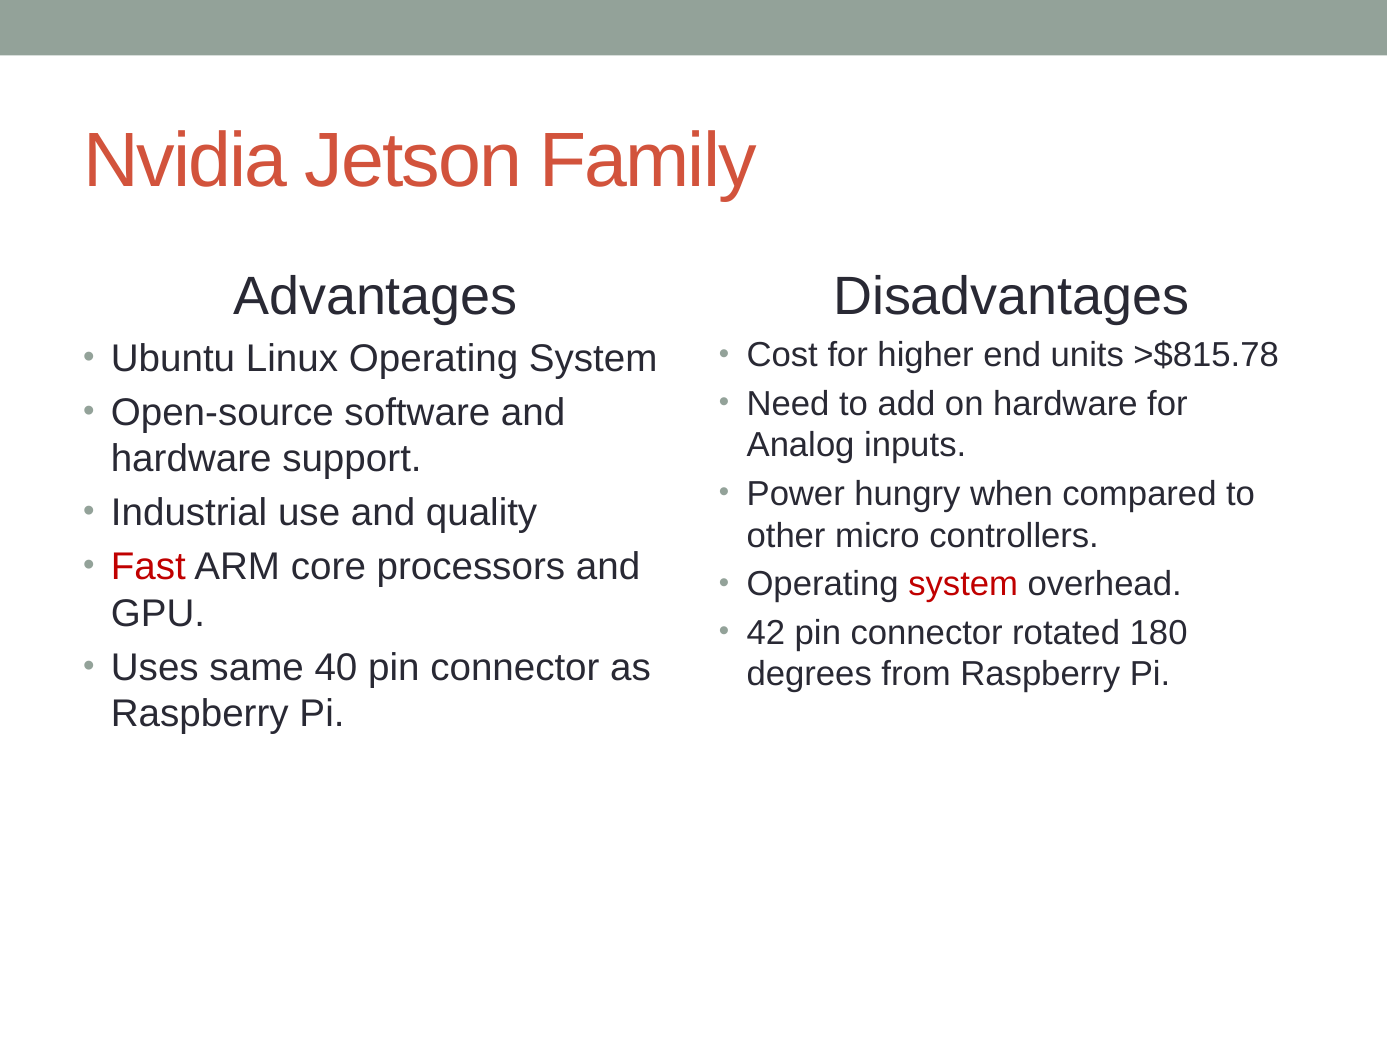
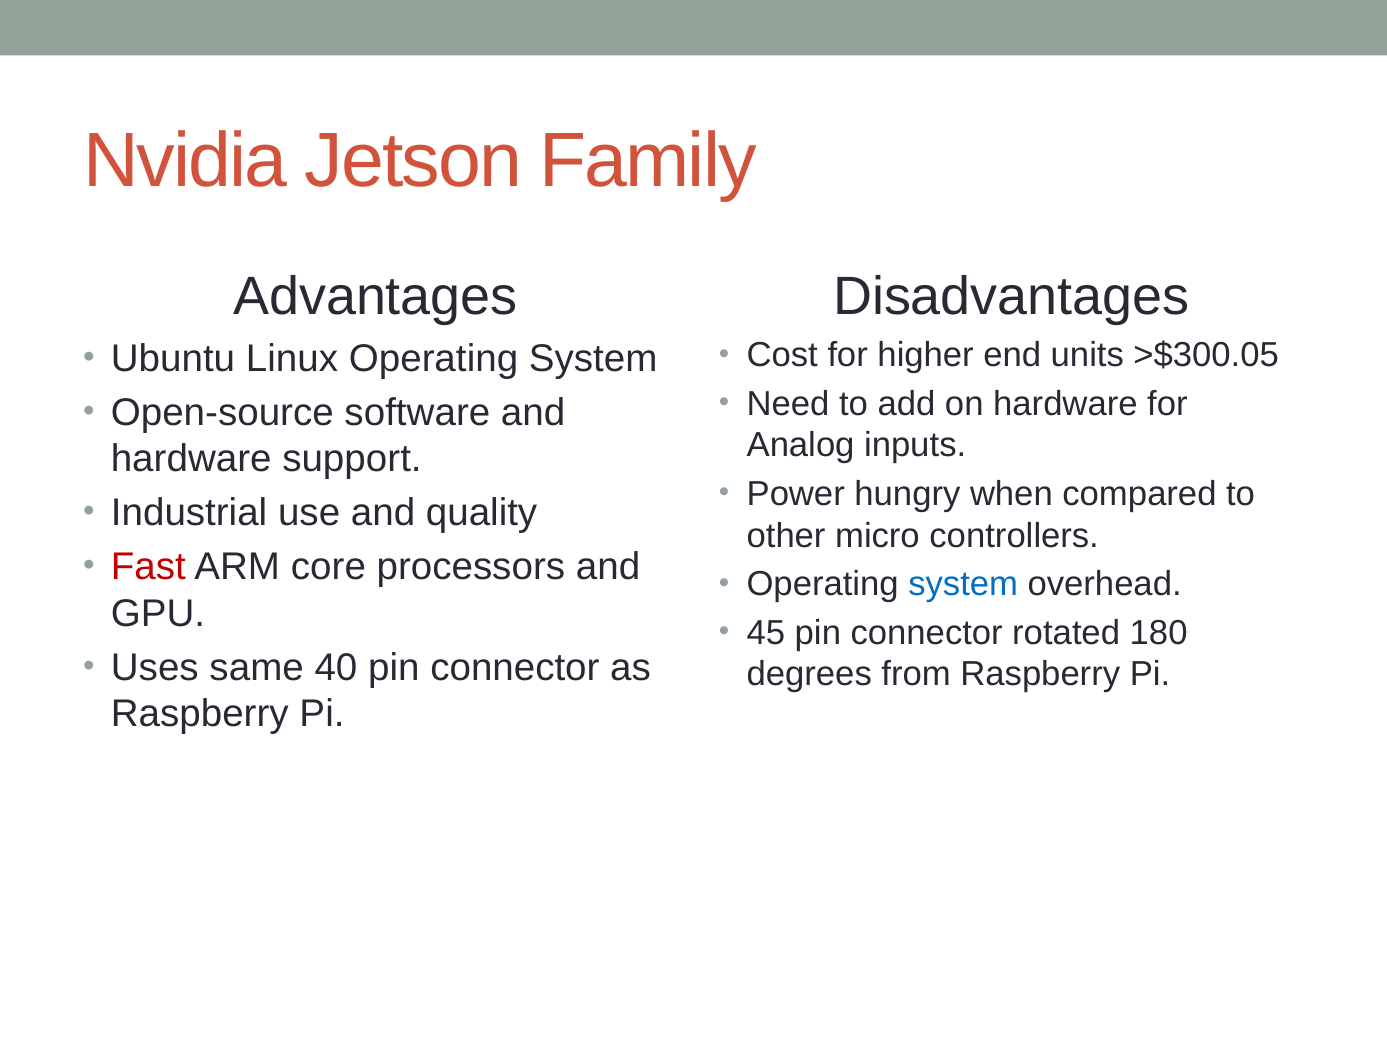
>$815.78: >$815.78 -> >$300.05
system at (963, 584) colour: red -> blue
42: 42 -> 45
